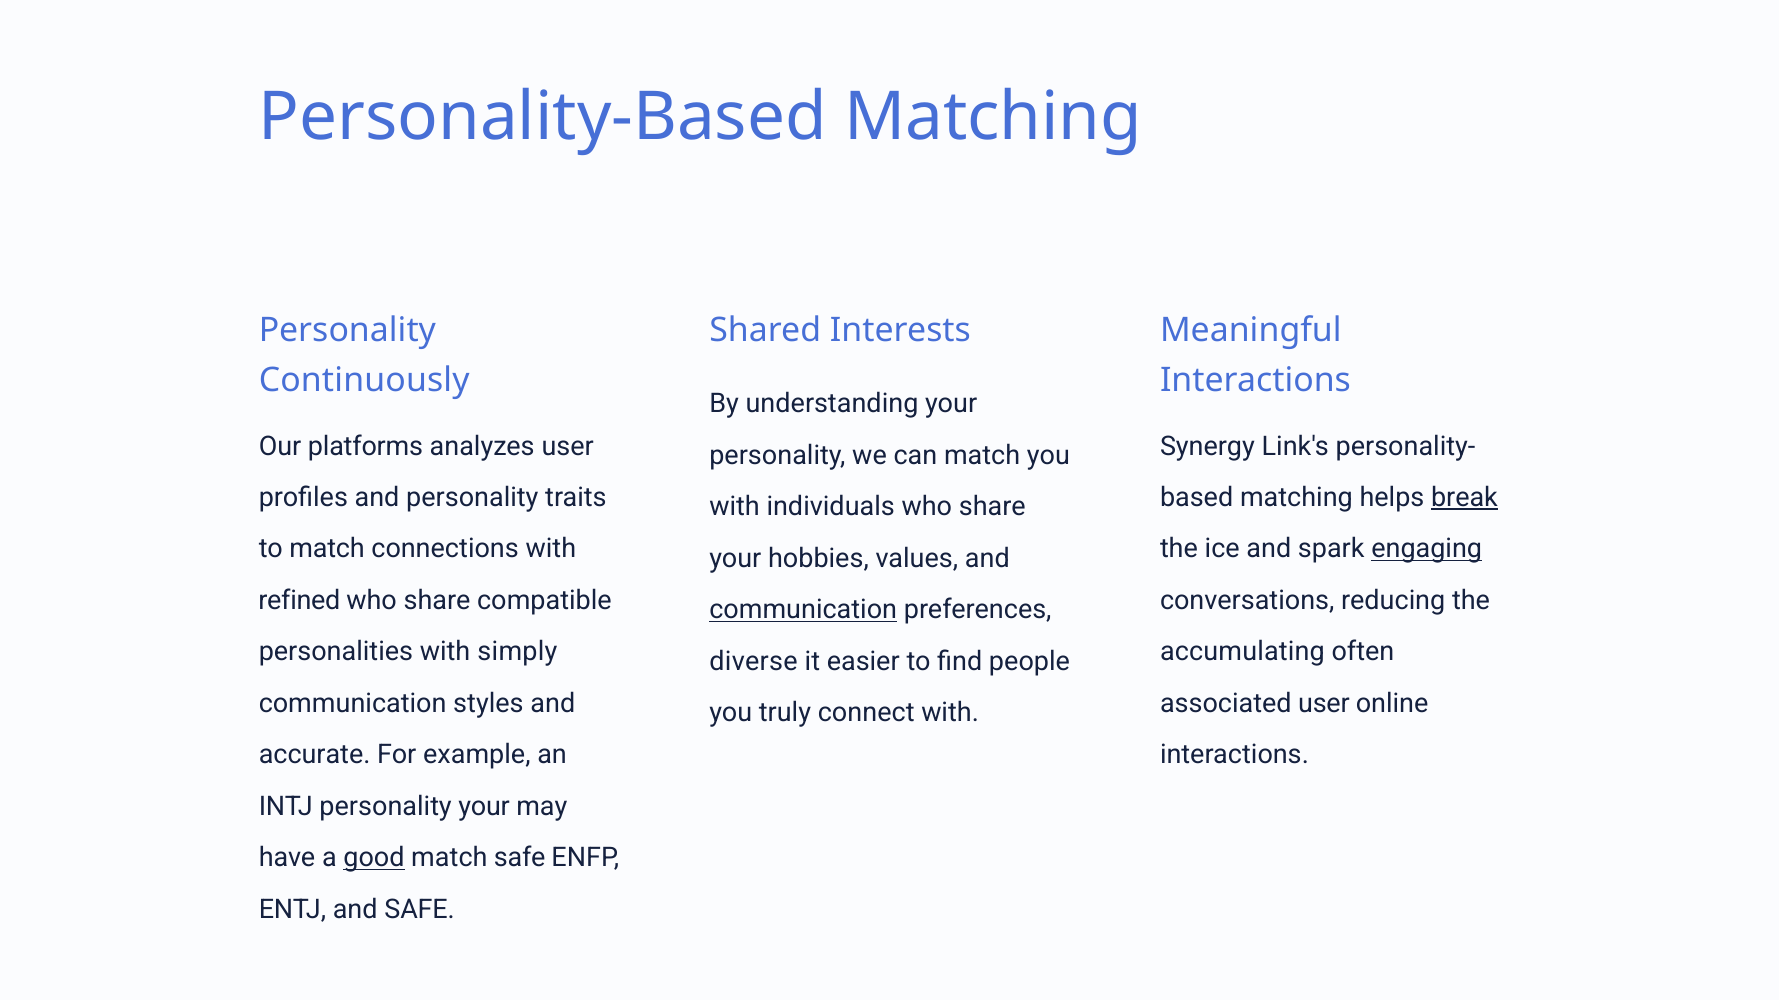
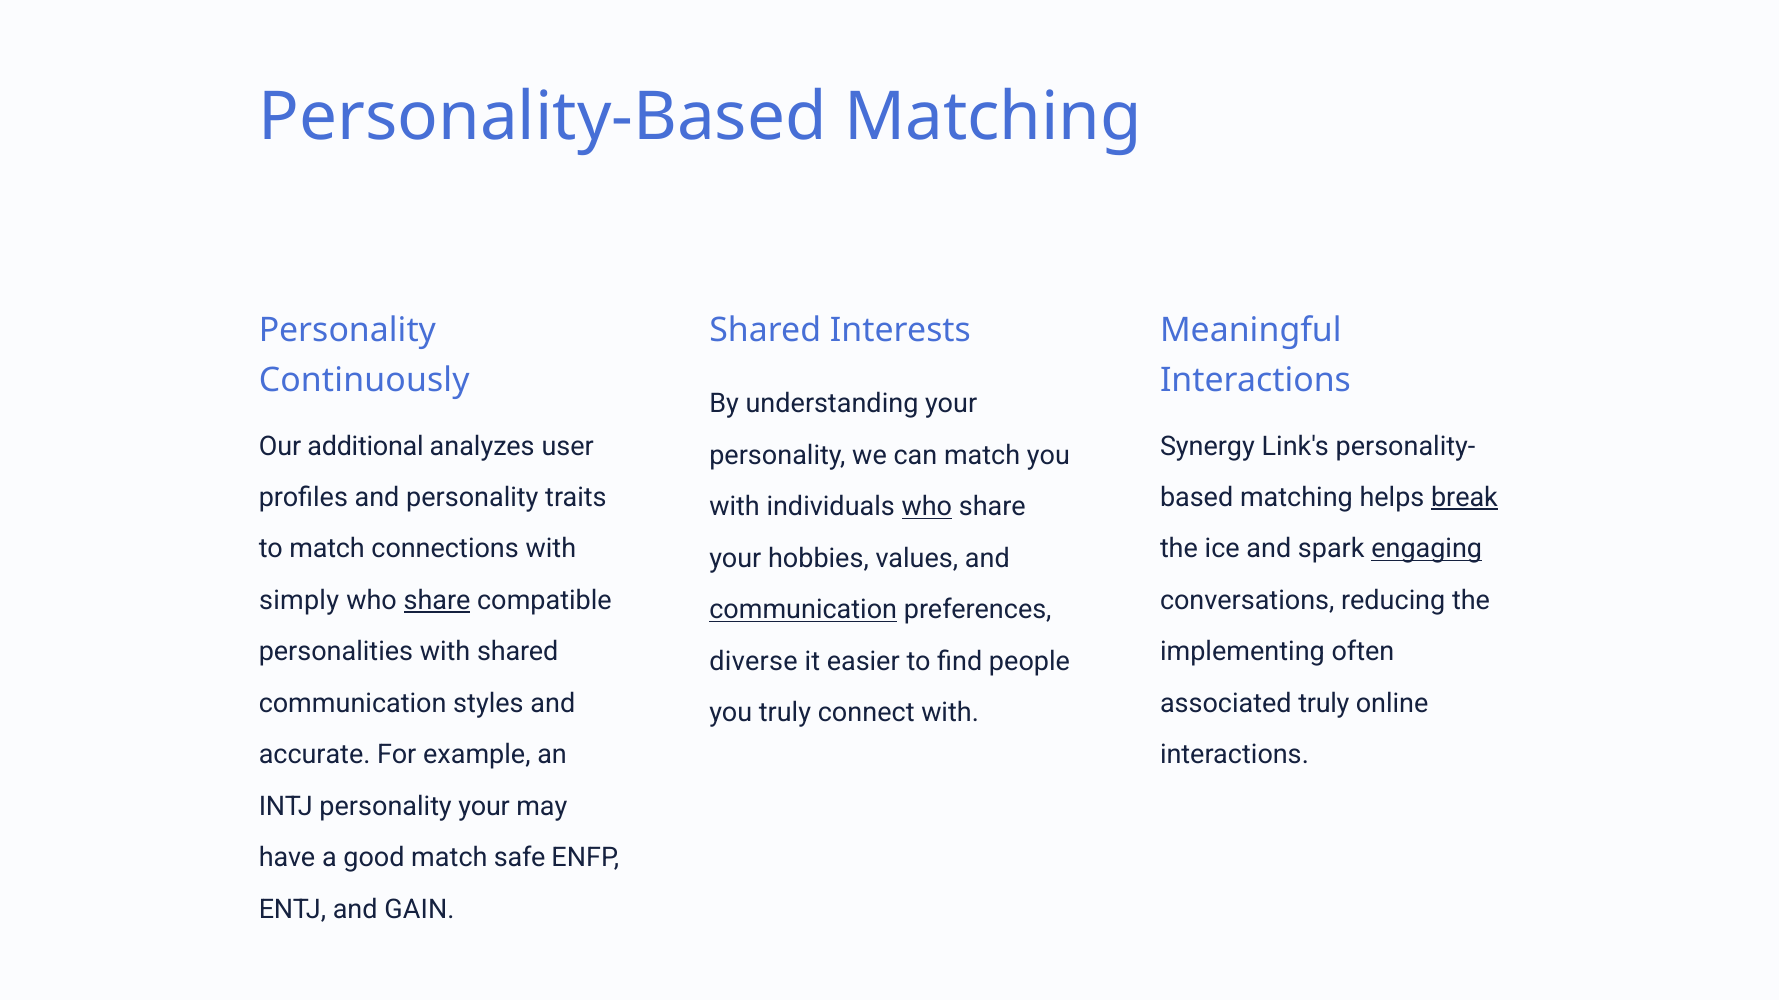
platforms: platforms -> additional
who at (927, 507) underline: none -> present
refined: refined -> simply
share at (437, 601) underline: none -> present
with simply: simply -> shared
accumulating: accumulating -> implementing
associated user: user -> truly
good underline: present -> none
and SAFE: SAFE -> GAIN
